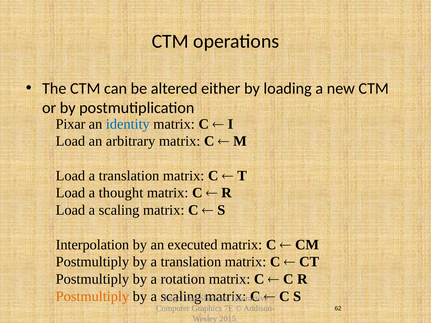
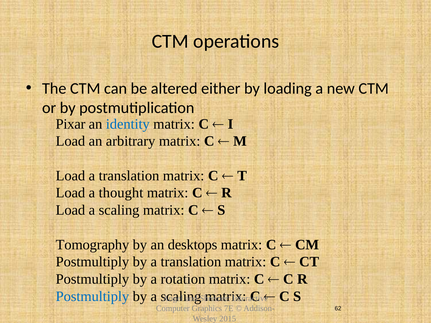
Interpolation: Interpolation -> Tomography
executed: executed -> desktops
Postmultiply at (92, 297) colour: orange -> blue
